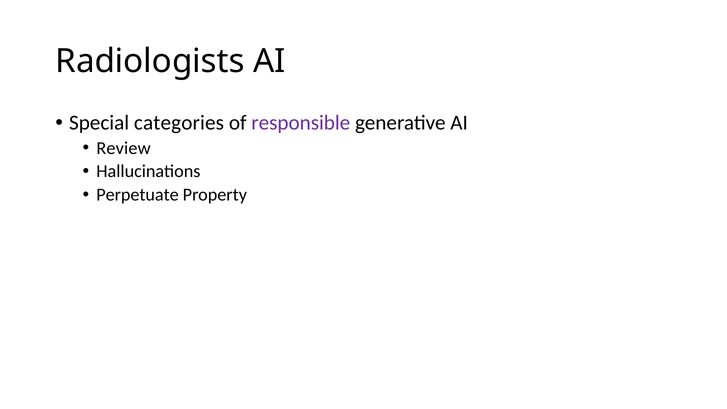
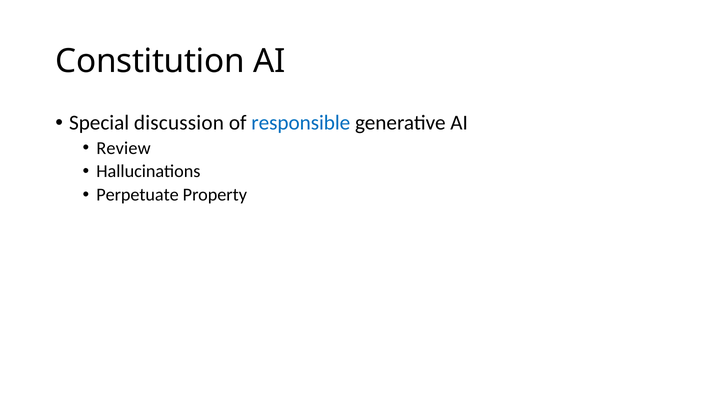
Radiologists: Radiologists -> Constitution
categories: categories -> discussion
responsible colour: purple -> blue
